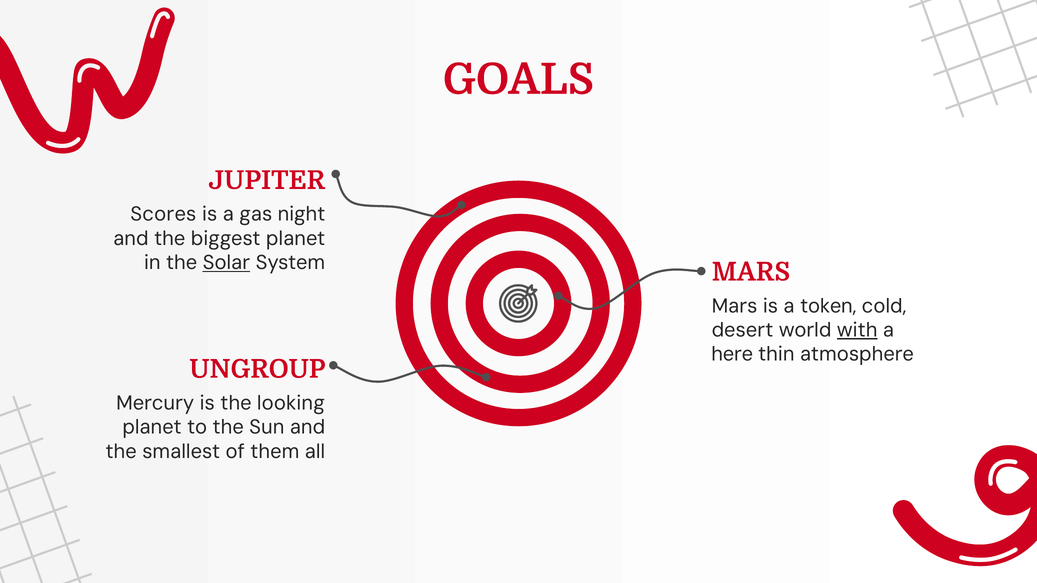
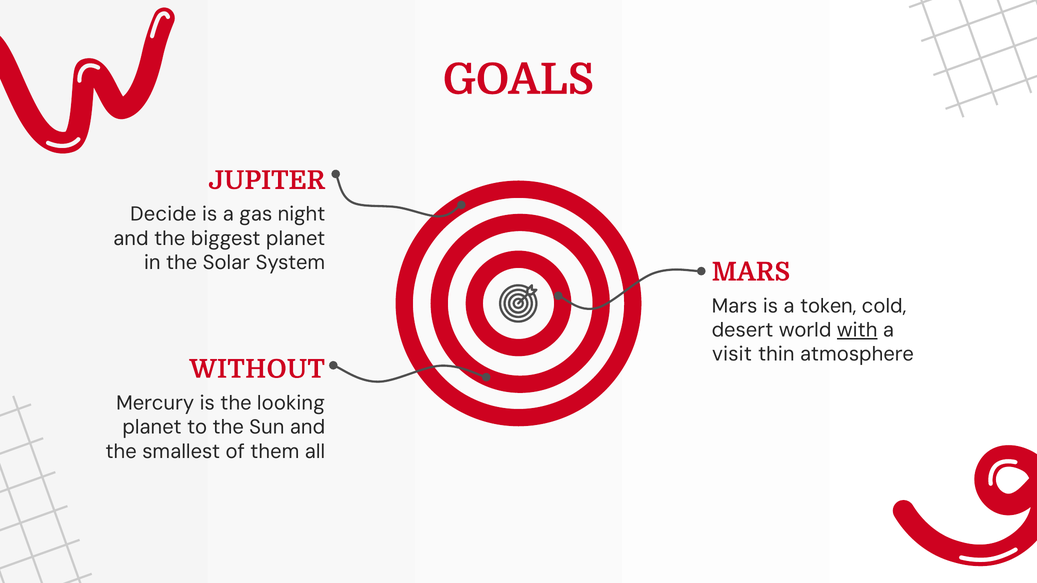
Scores: Scores -> Decide
Solar underline: present -> none
here: here -> visit
UNGROUP: UNGROUP -> WITHOUT
